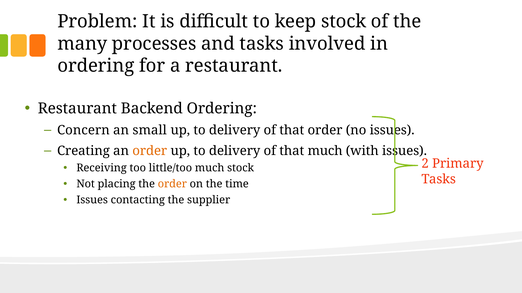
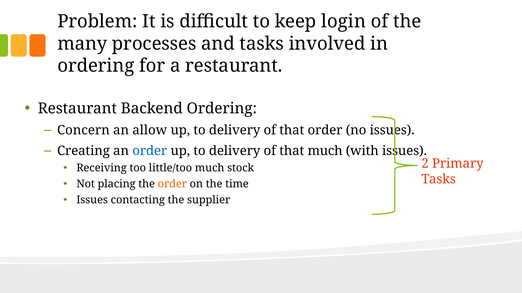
keep stock: stock -> login
small: small -> allow
order at (150, 151) colour: orange -> blue
